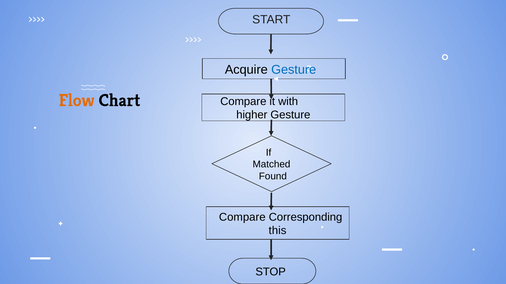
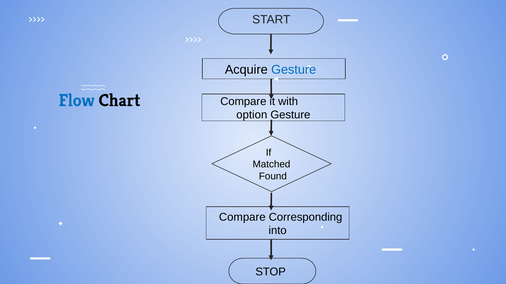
Flow colour: orange -> blue
higher: higher -> option
this: this -> into
